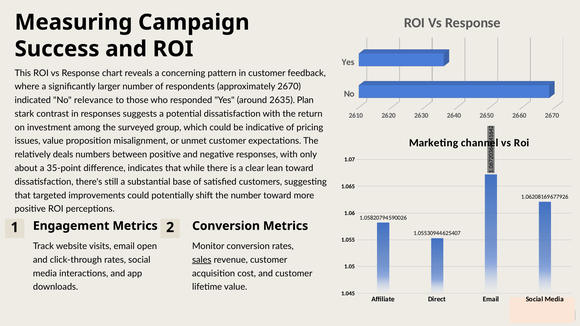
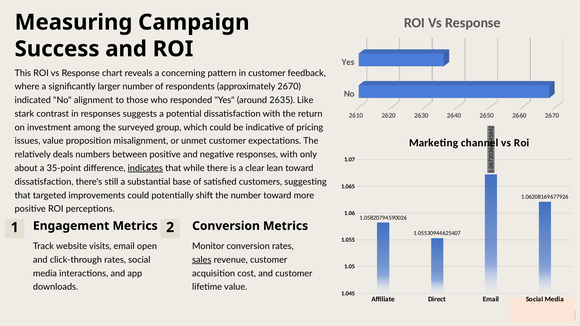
relevance: relevance -> alignment
Plan: Plan -> Like
indicates underline: none -> present
